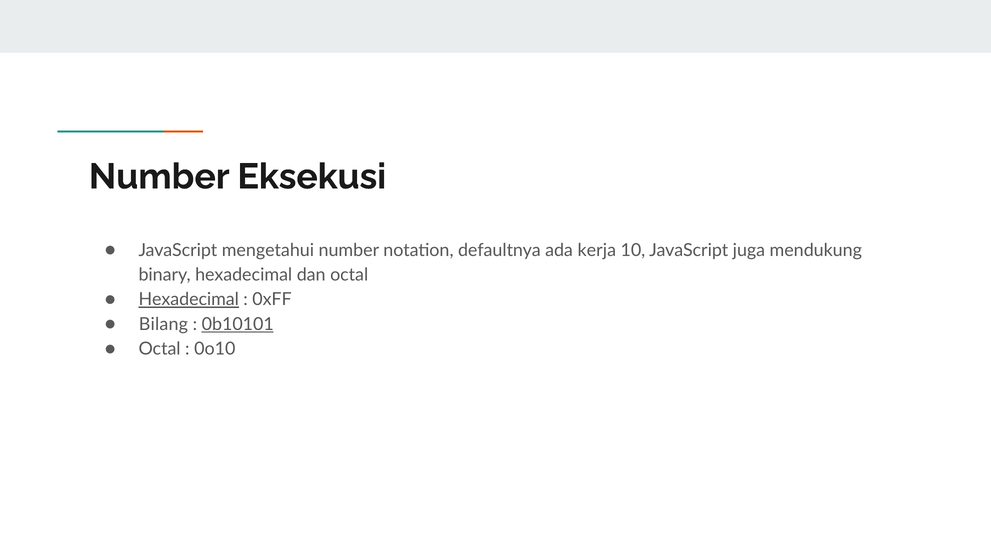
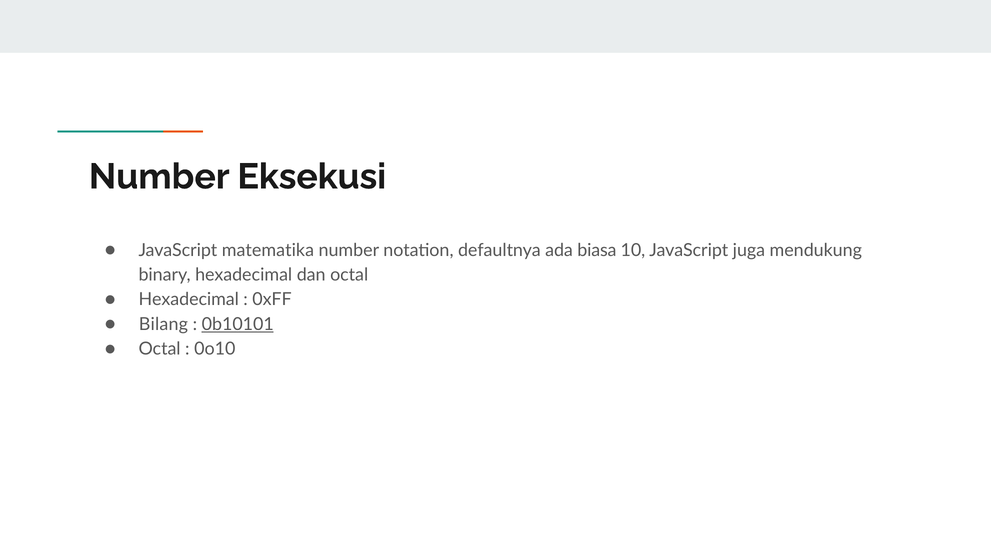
mengetahui: mengetahui -> matematika
kerja: kerja -> biasa
Hexadecimal at (189, 300) underline: present -> none
